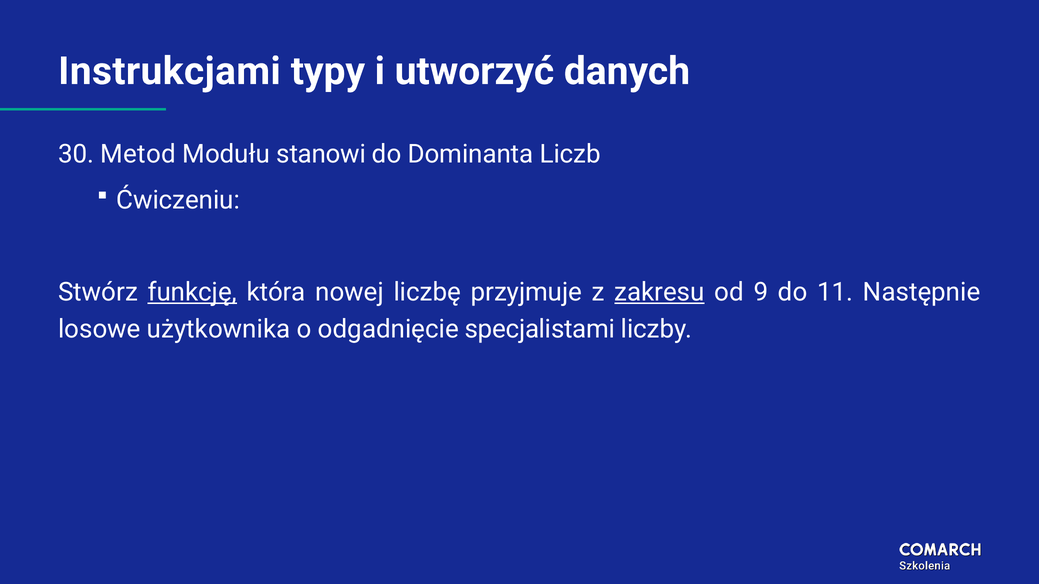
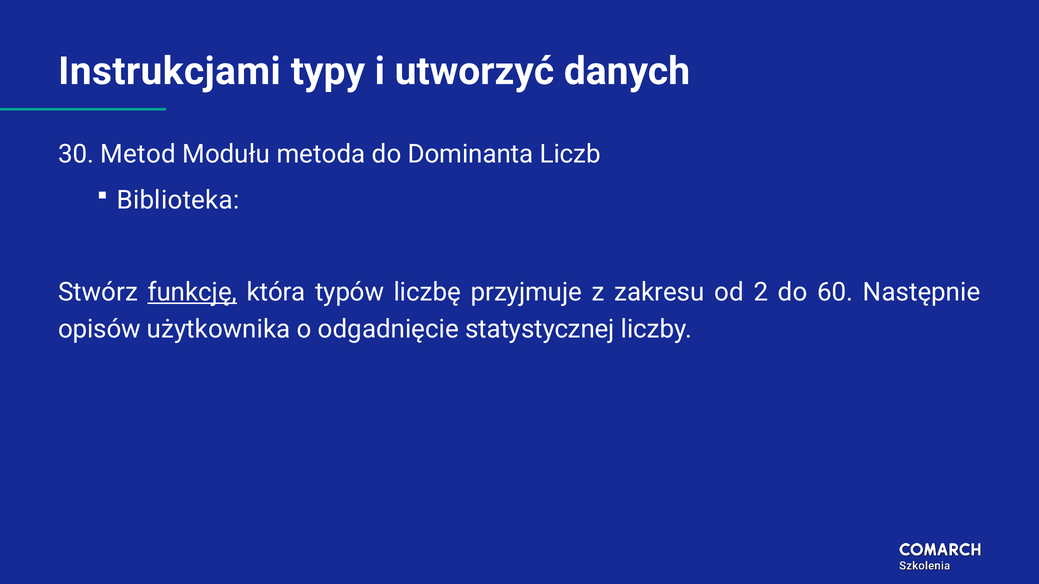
stanowi: stanowi -> metoda
Ćwiczeniu: Ćwiczeniu -> Biblioteka
nowej: nowej -> typów
zakresu underline: present -> none
9: 9 -> 2
11: 11 -> 60
losowe: losowe -> opisów
specjalistami: specjalistami -> statystycznej
